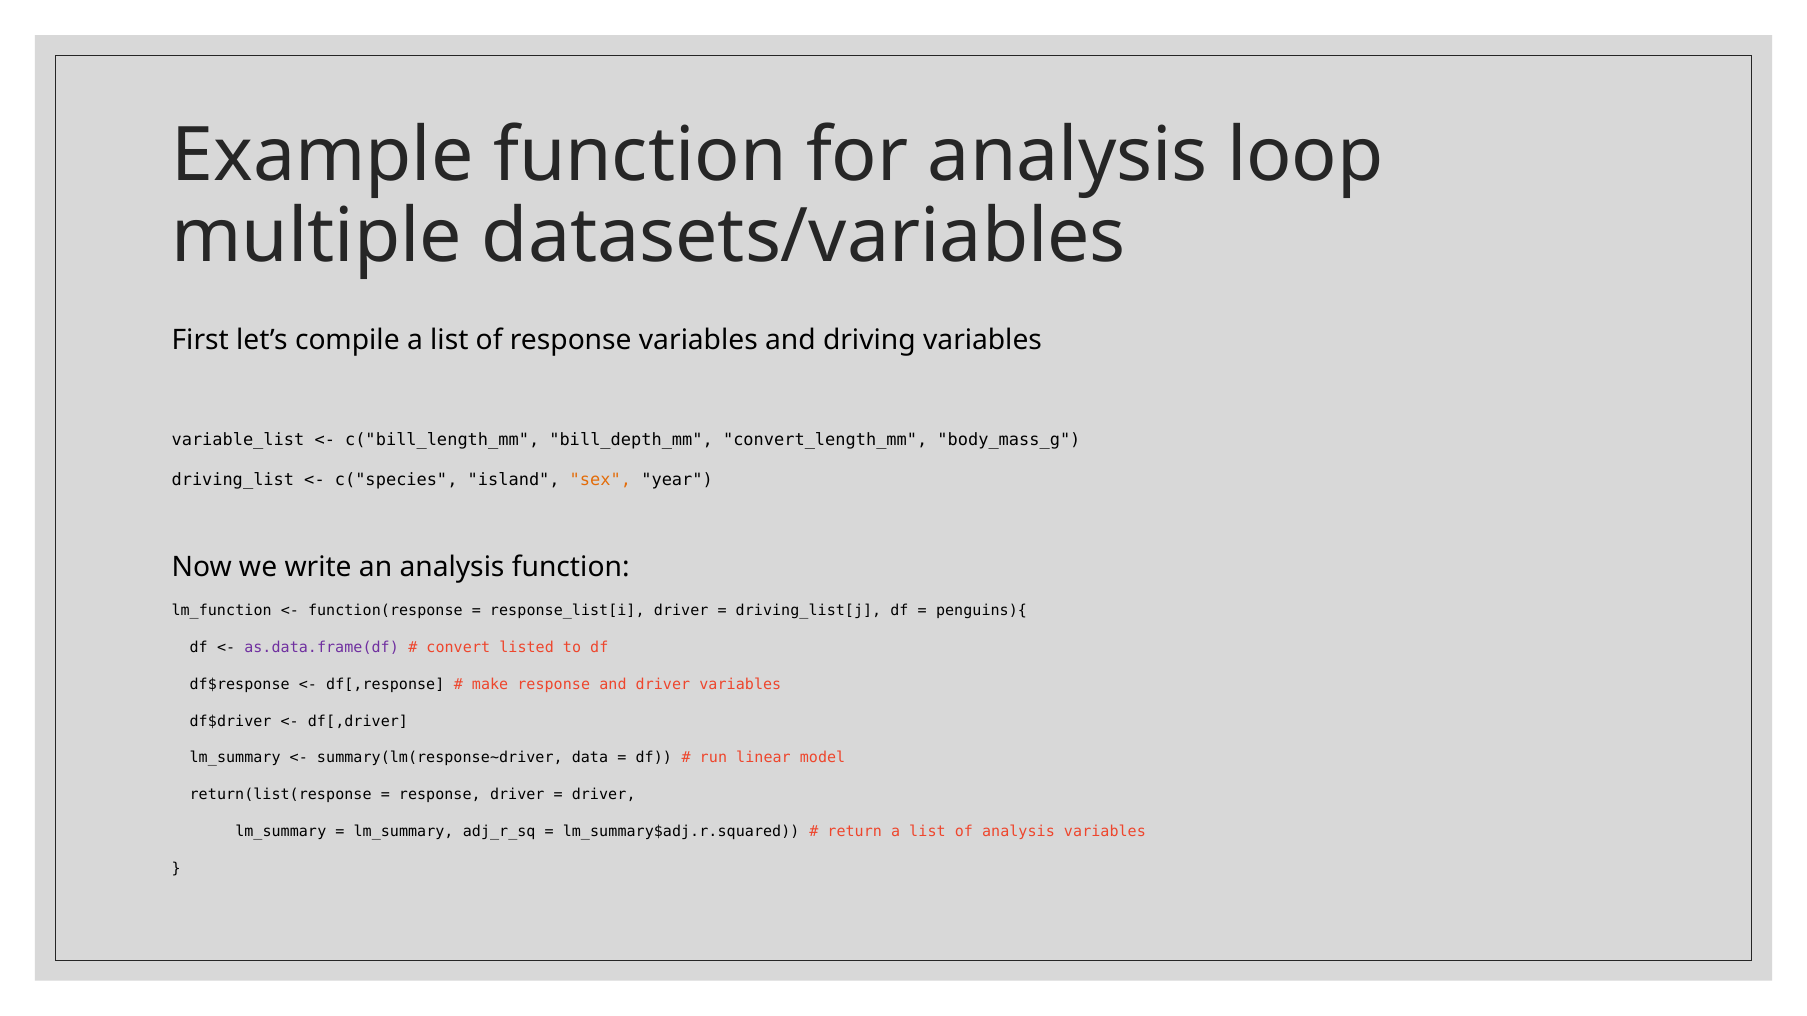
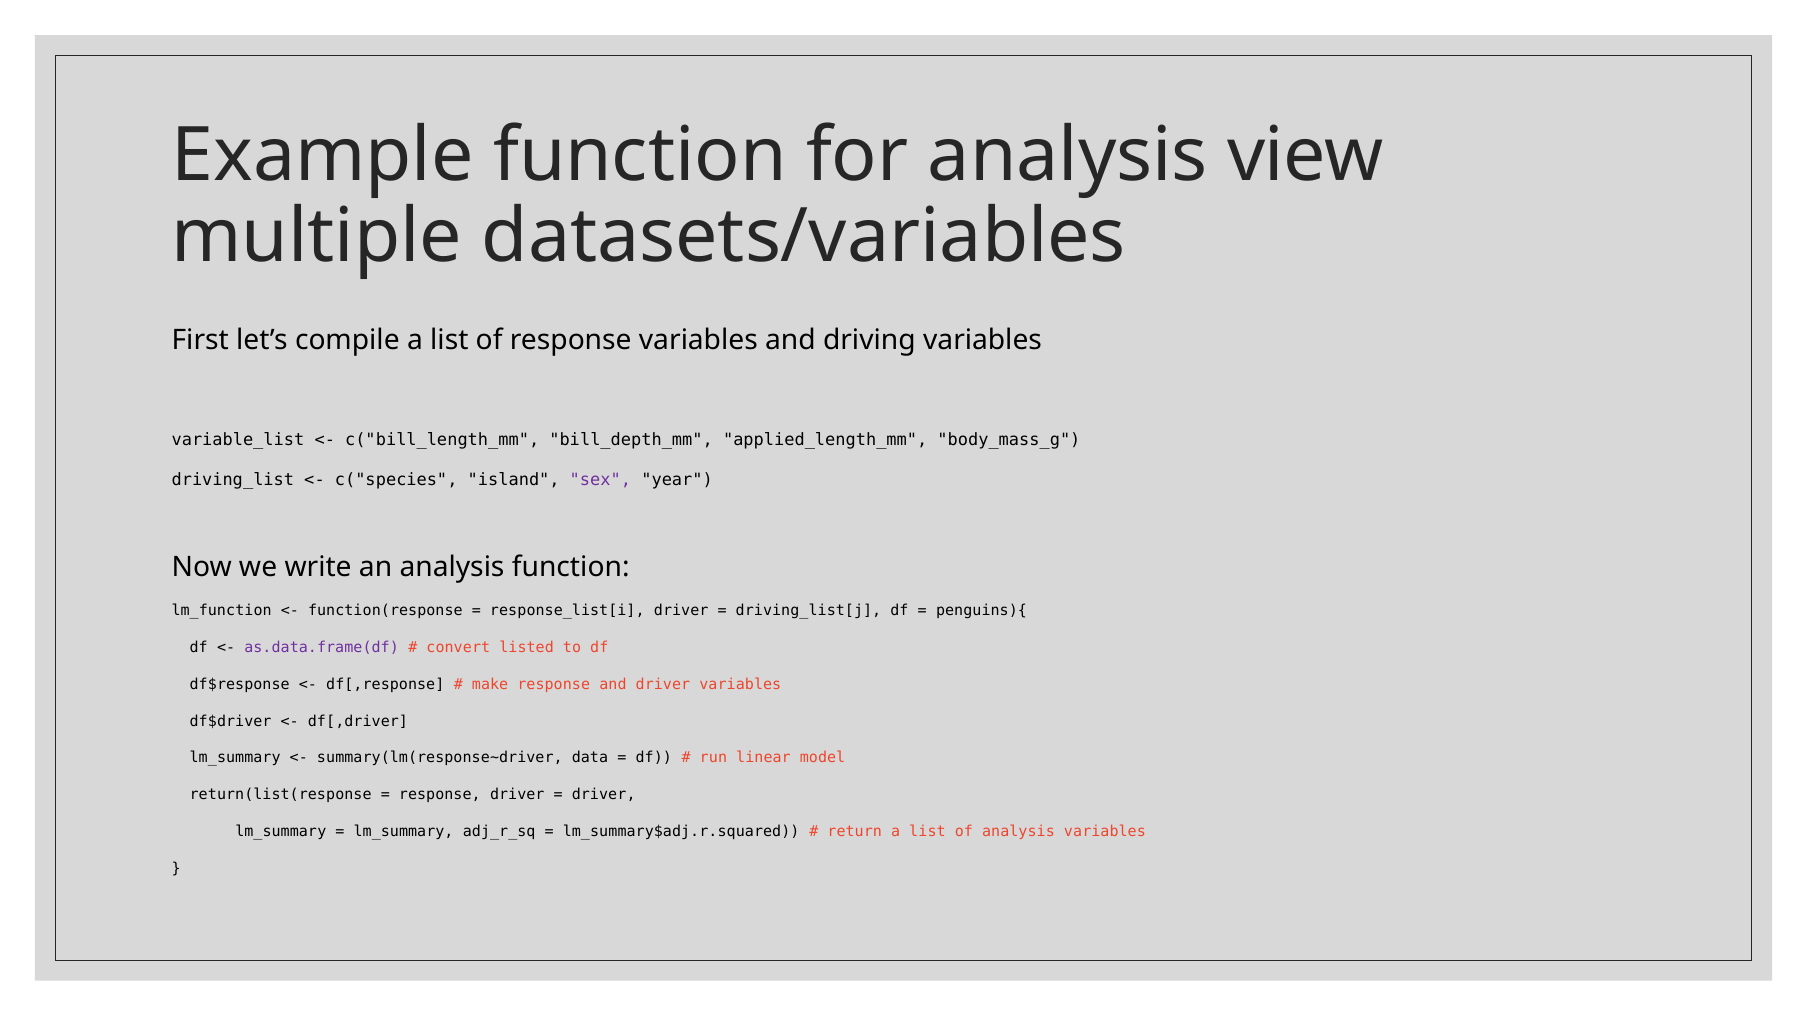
loop: loop -> view
convert_length_mm: convert_length_mm -> applied_length_mm
sex colour: orange -> purple
